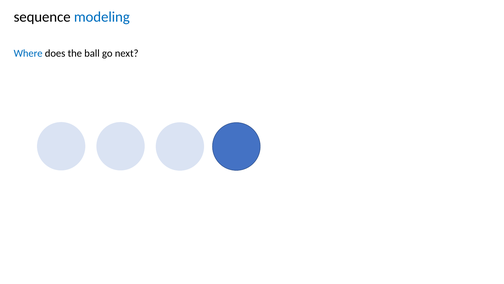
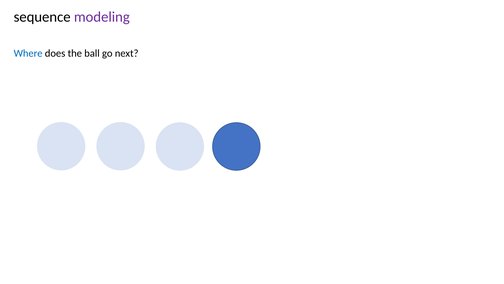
modeling colour: blue -> purple
